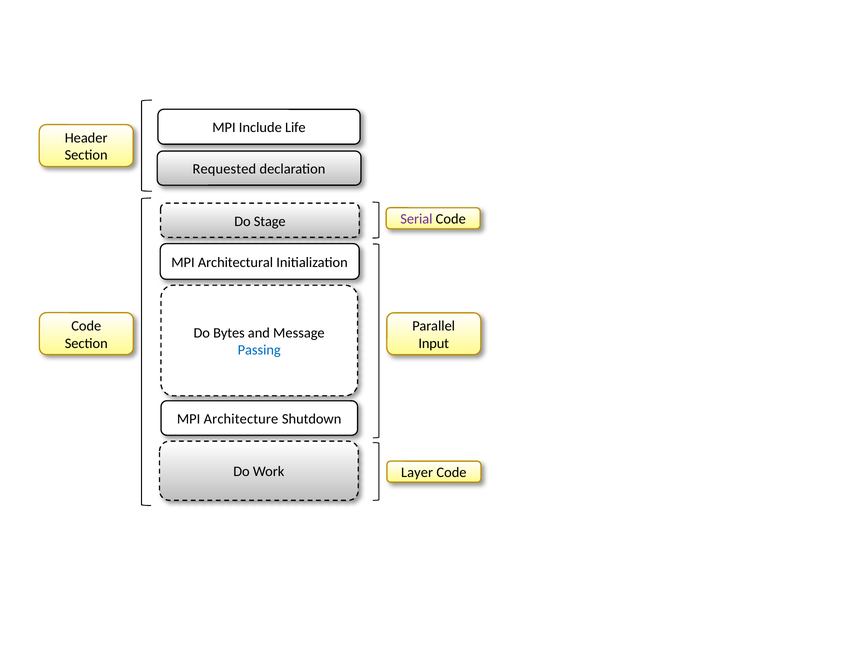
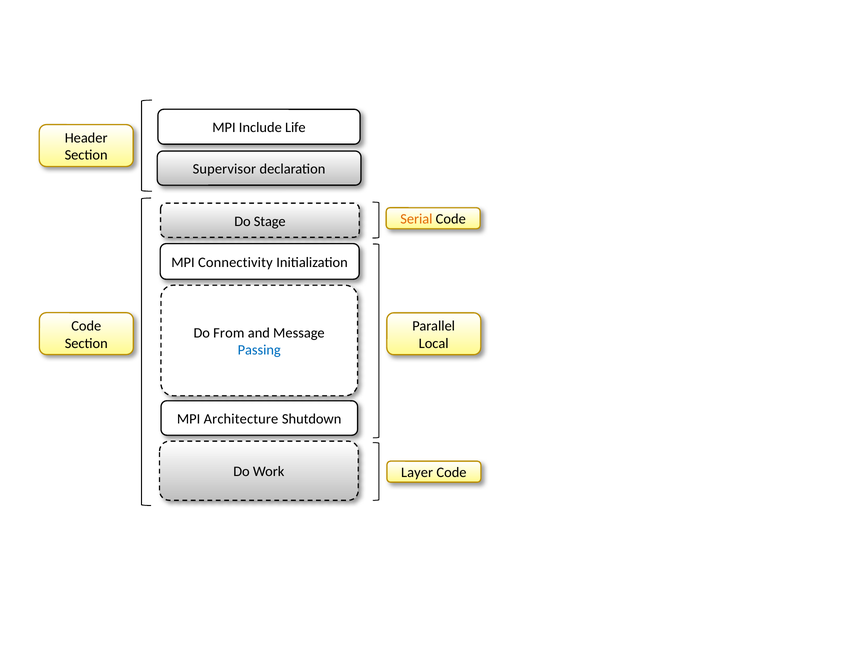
Requested: Requested -> Supervisor
Serial colour: purple -> orange
Architectural: Architectural -> Connectivity
Bytes: Bytes -> From
Input: Input -> Local
